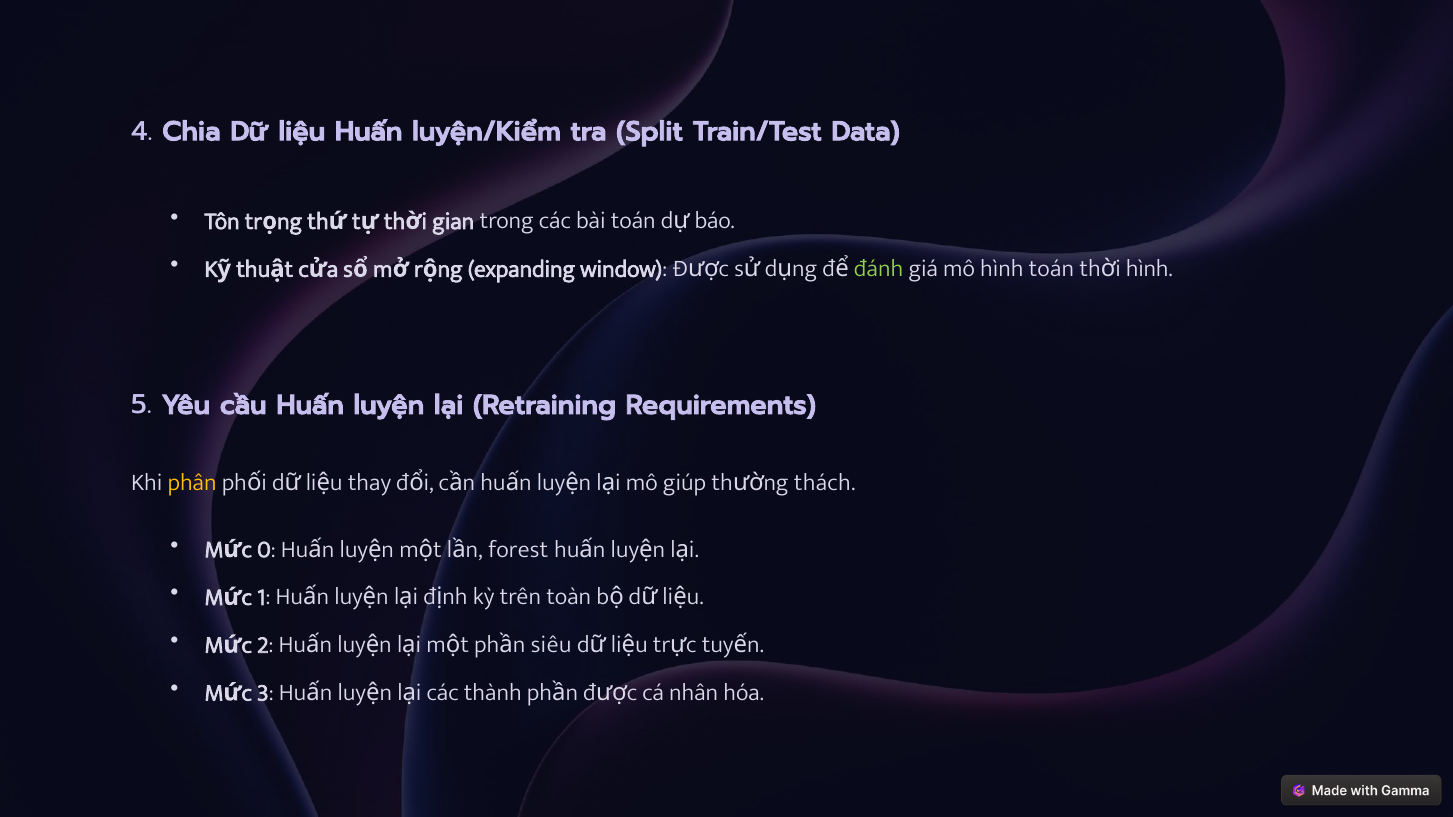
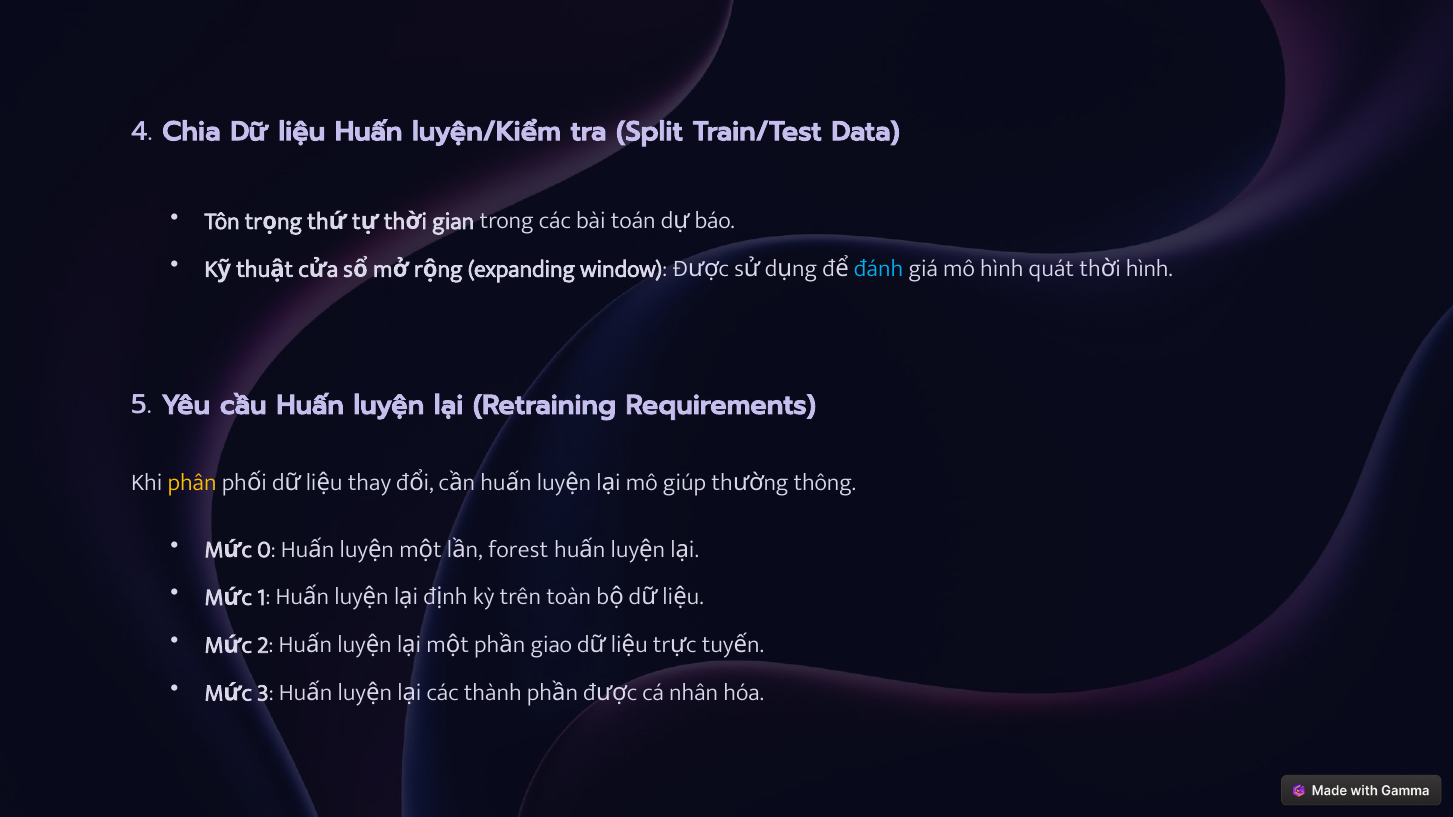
đánh colour: light green -> light blue
hình toán: toán -> quát
thách: thách -> thông
siêu: siêu -> giao
